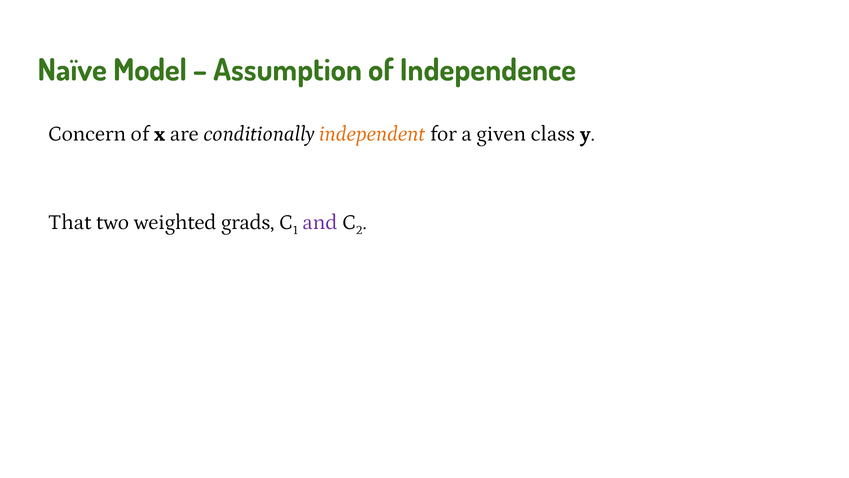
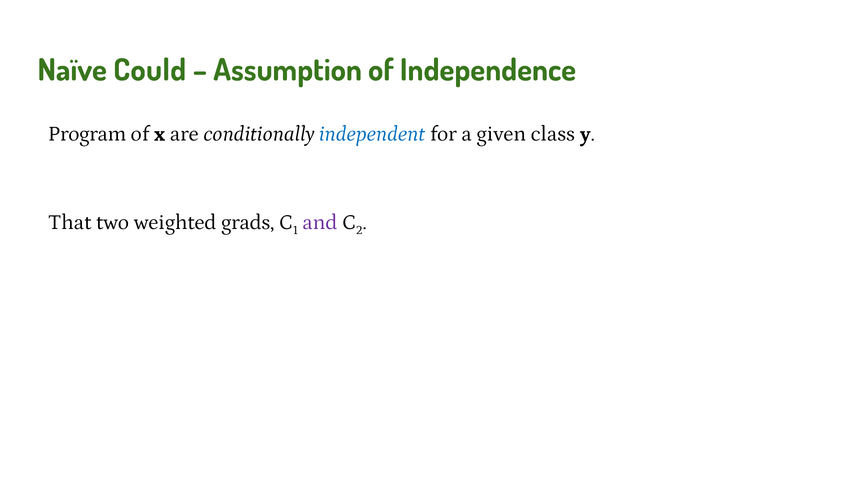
Model: Model -> Could
Concern: Concern -> Program
independent colour: orange -> blue
